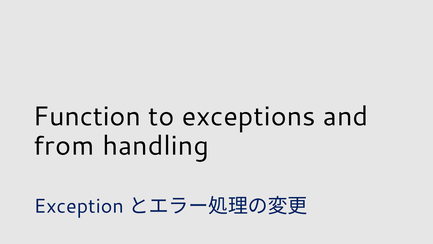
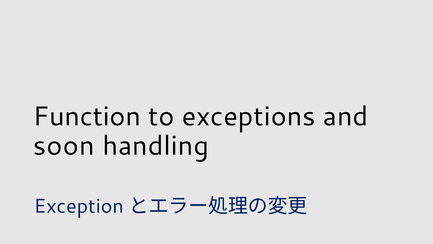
from: from -> soon
